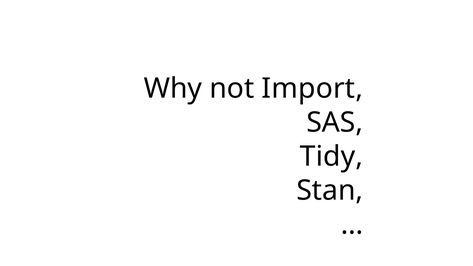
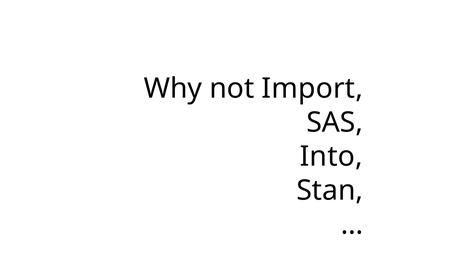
Tidy: Tidy -> Into
